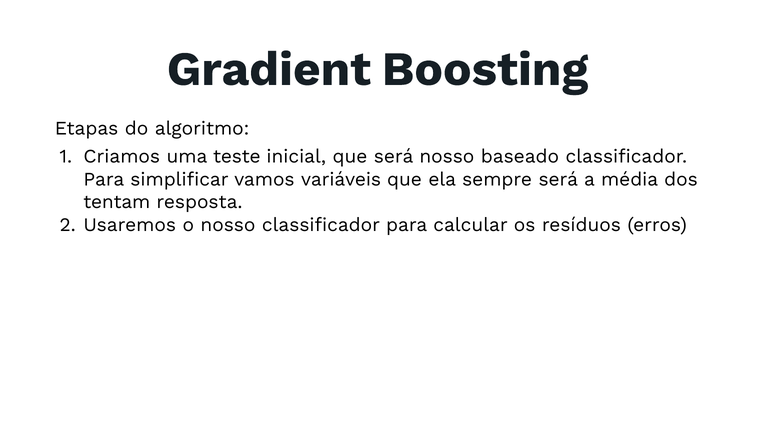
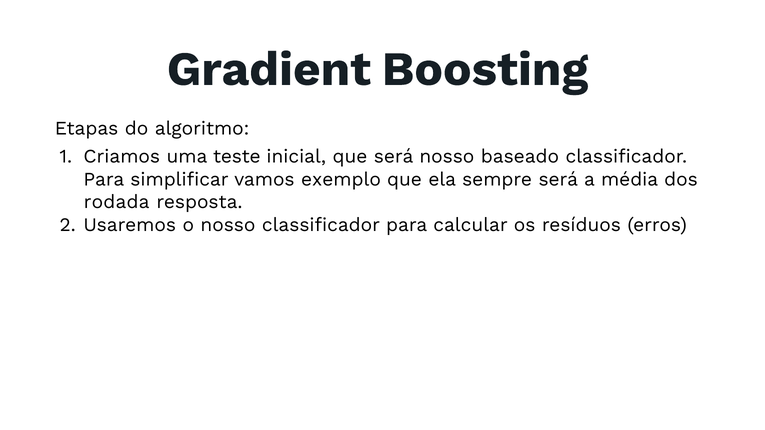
variáveis: variáveis -> exemplo
tentam: tentam -> rodada
